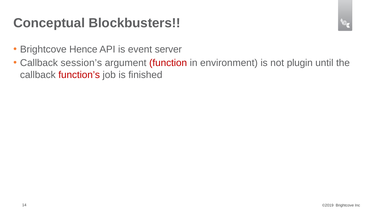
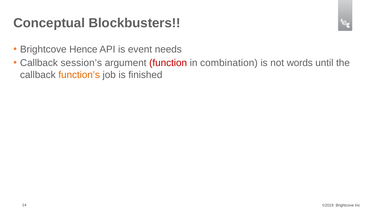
server: server -> needs
environment: environment -> combination
plugin: plugin -> words
function’s colour: red -> orange
